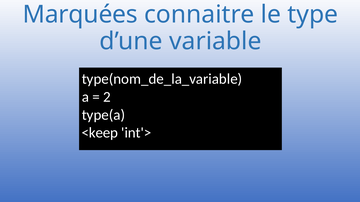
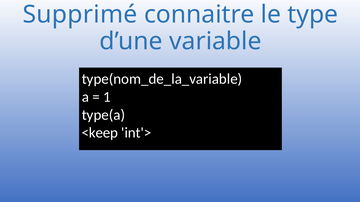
Marquées: Marquées -> Supprimé
2: 2 -> 1
